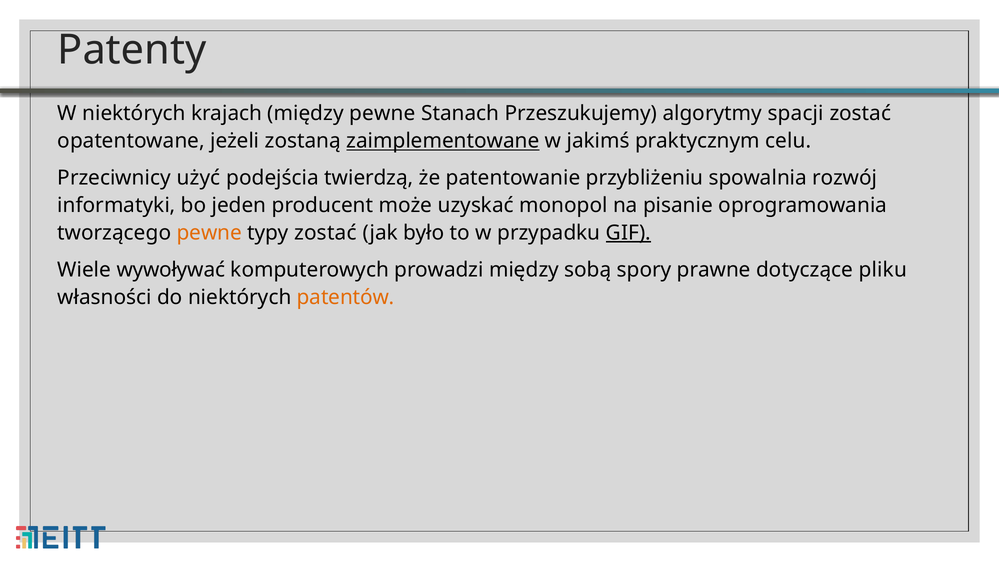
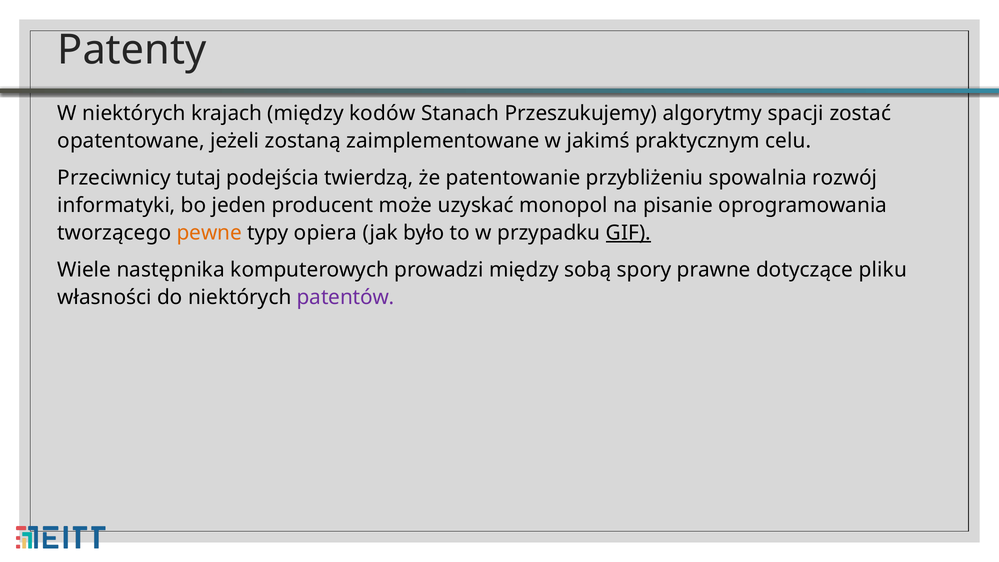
między pewne: pewne -> kodów
zaimplementowane underline: present -> none
użyć: użyć -> tutaj
typy zostać: zostać -> opiera
wywoływać: wywoływać -> następnika
patentów colour: orange -> purple
